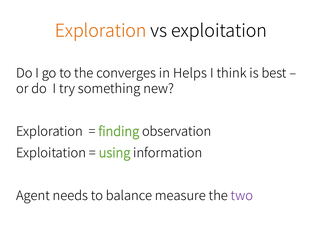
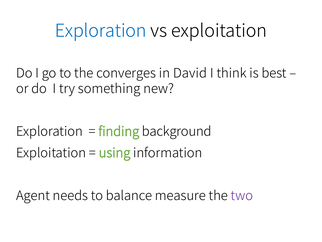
Exploration at (101, 31) colour: orange -> blue
Helps: Helps -> David
observation: observation -> background
